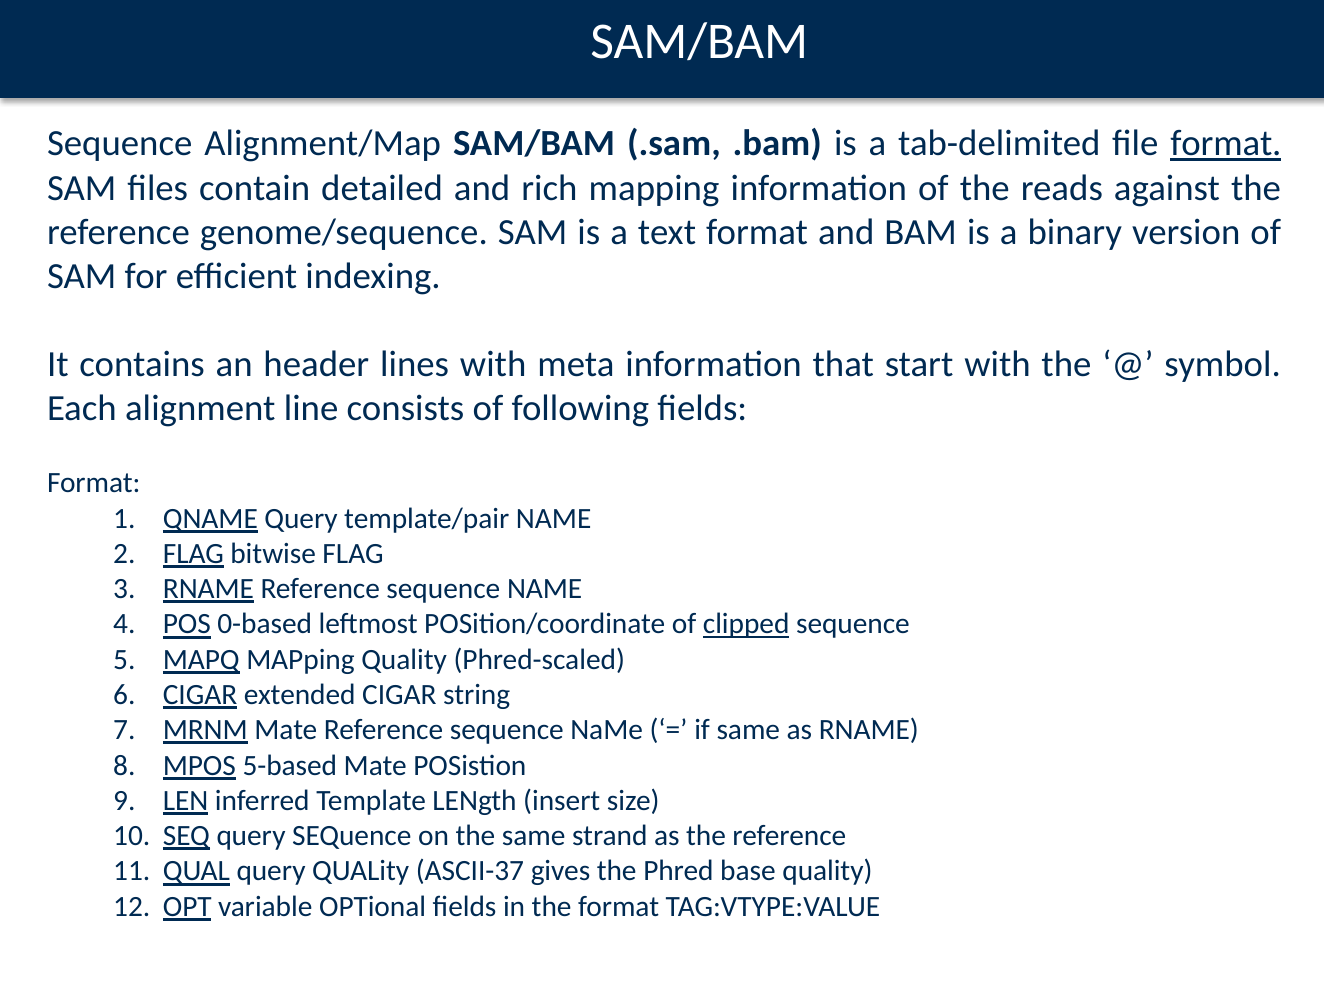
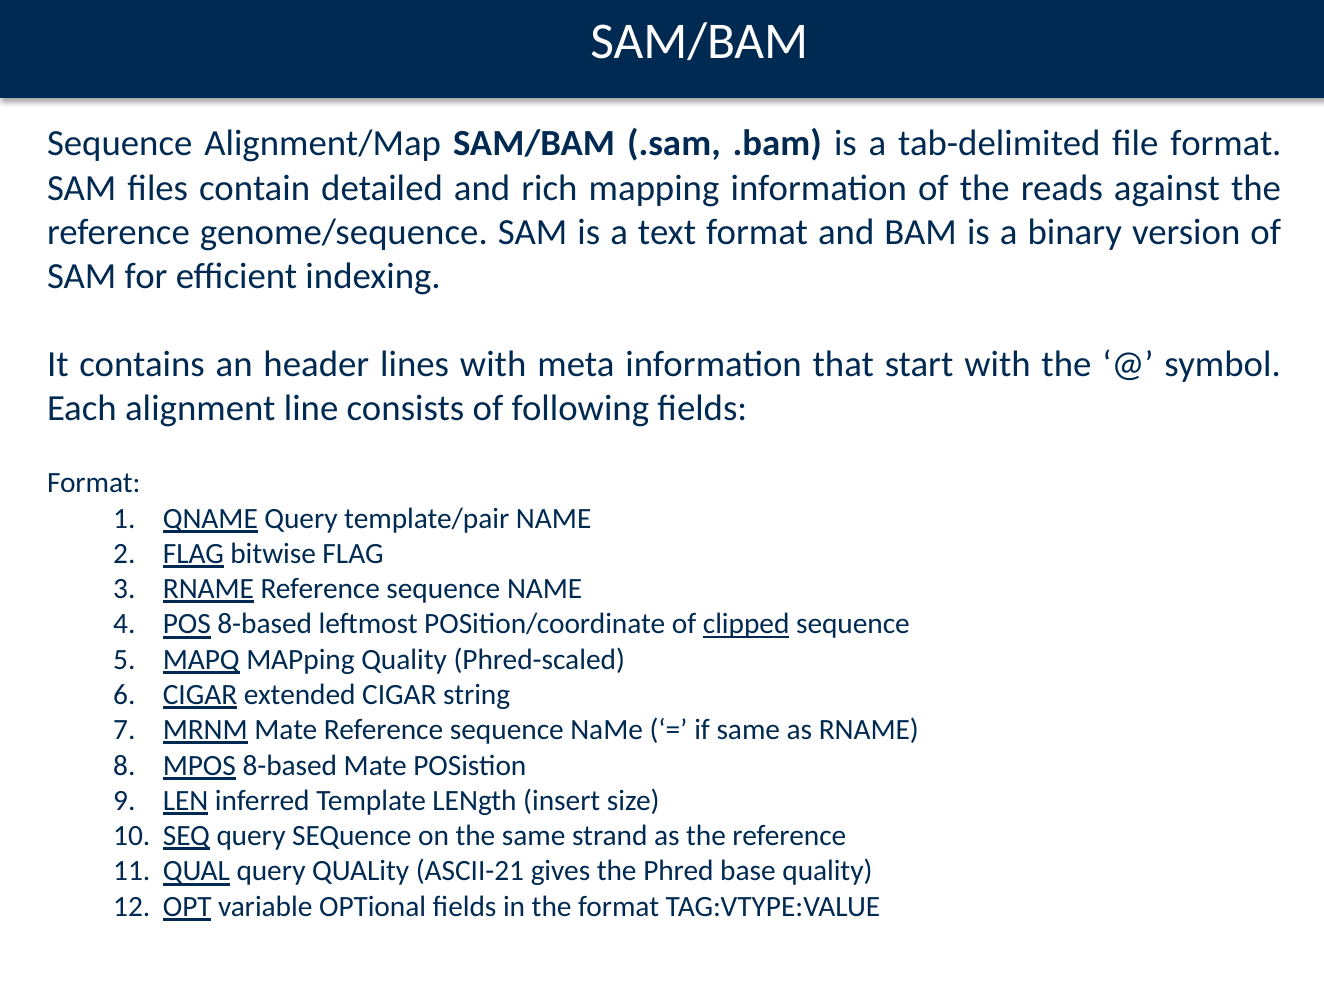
format at (1226, 144) underline: present -> none
POS 0-based: 0-based -> 8-based
MPOS 5-based: 5-based -> 8-based
ASCII-37: ASCII-37 -> ASCII-21
